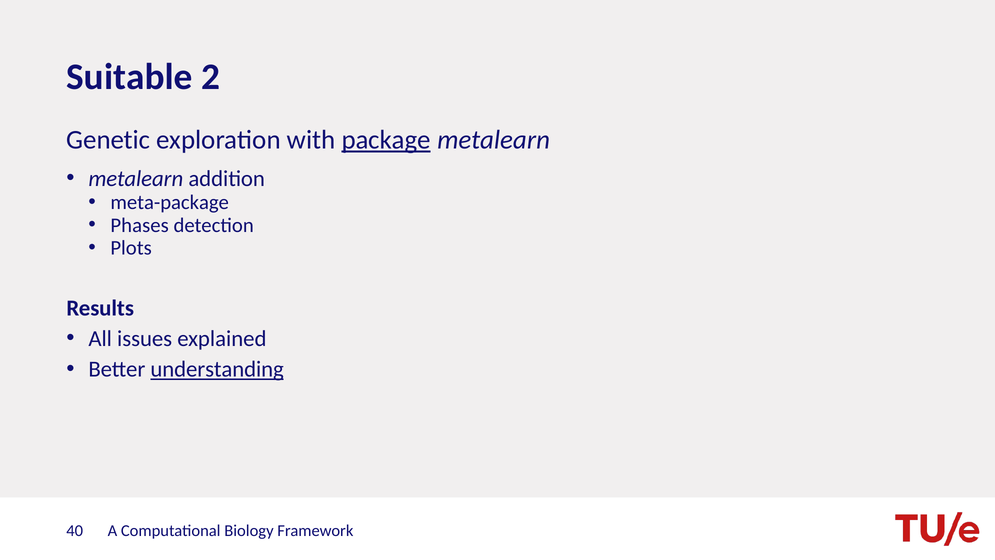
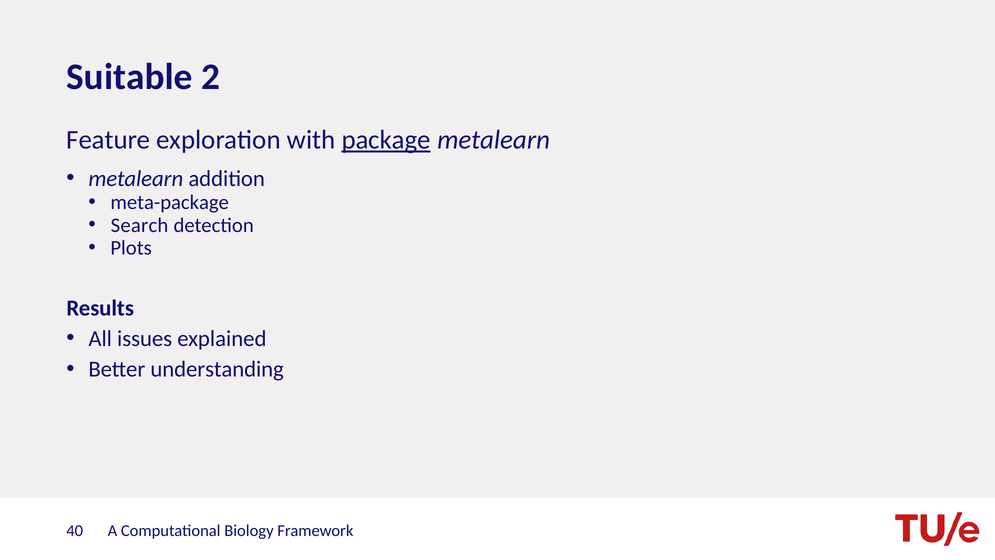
Genetic: Genetic -> Feature
Phases: Phases -> Search
understanding underline: present -> none
